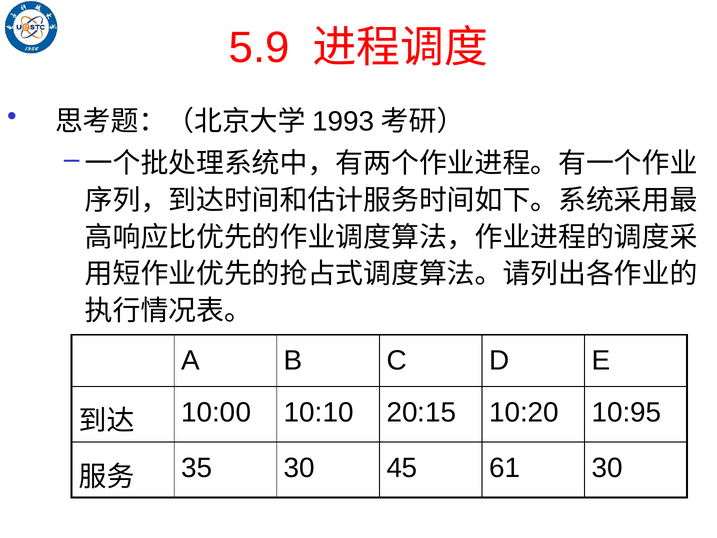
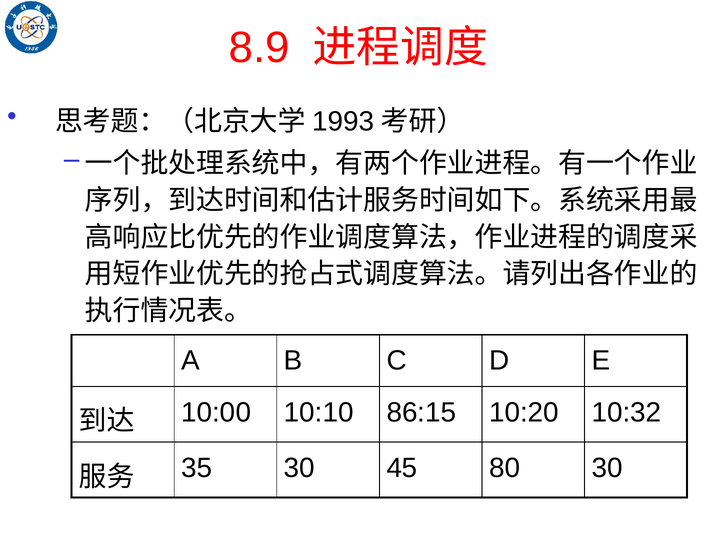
5.9: 5.9 -> 8.9
20:15: 20:15 -> 86:15
10:95: 10:95 -> 10:32
61: 61 -> 80
